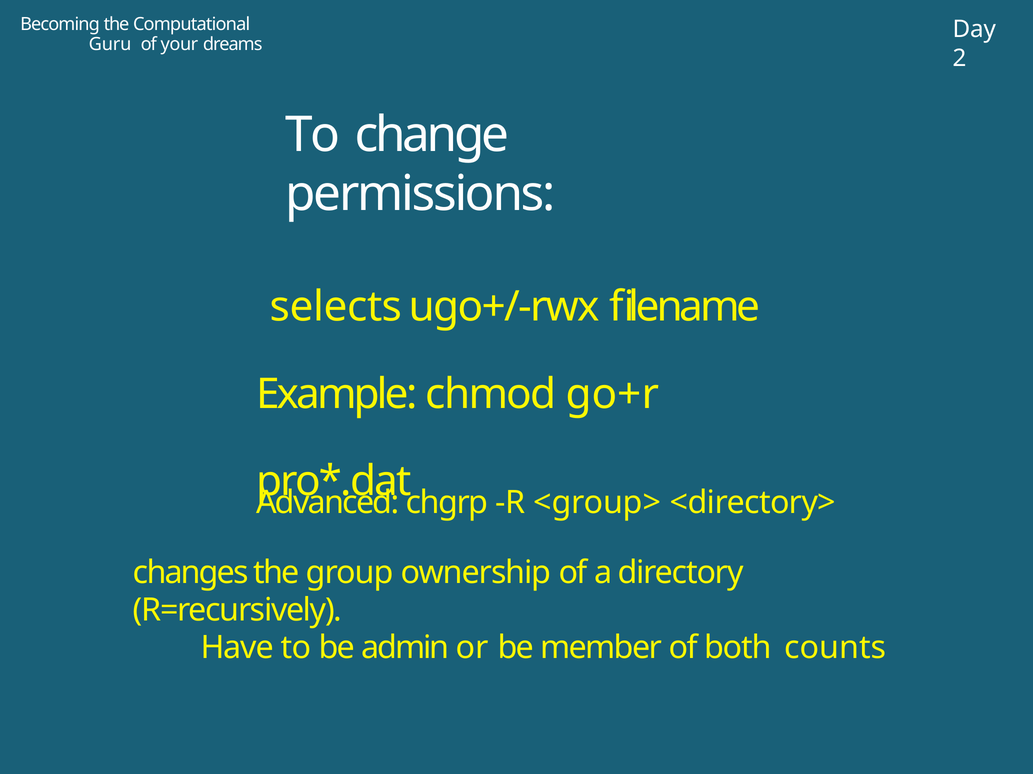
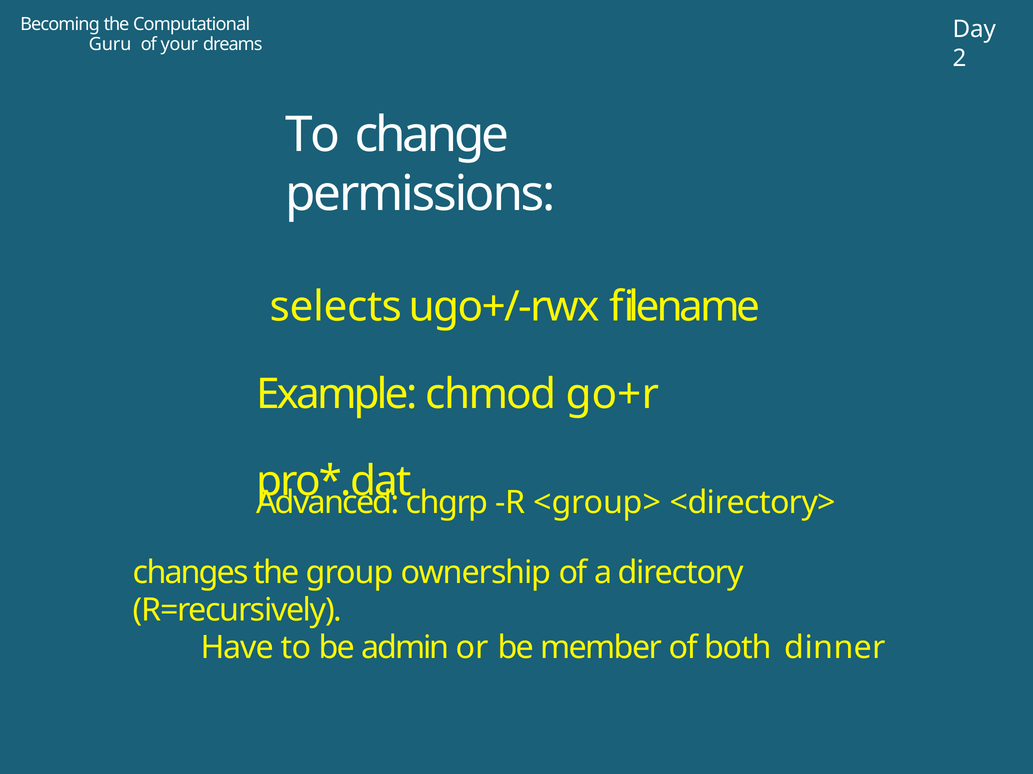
counts: counts -> dinner
